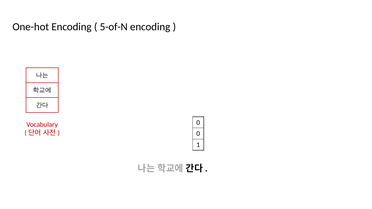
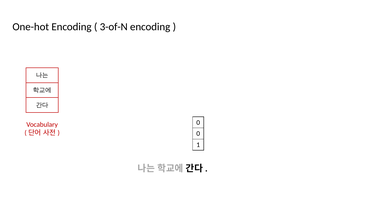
5-of-N: 5-of-N -> 3-of-N
